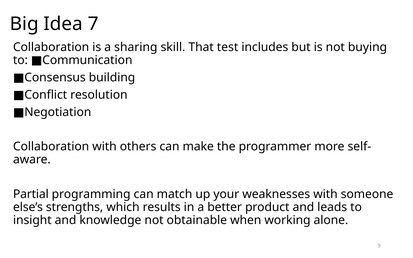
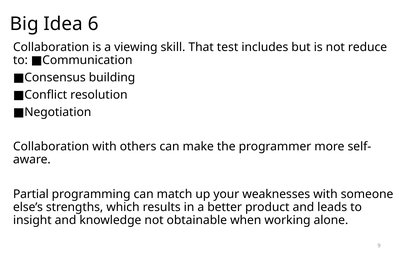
7: 7 -> 6
sharing: sharing -> viewing
buying: buying -> reduce
